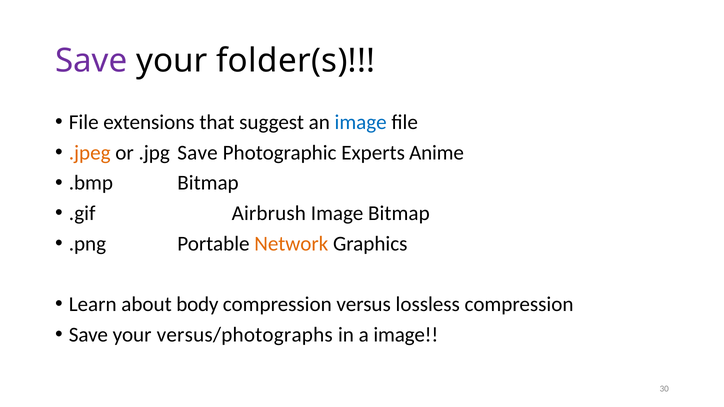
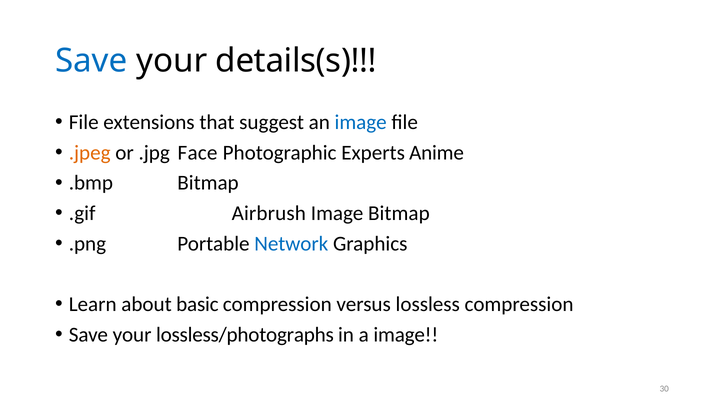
Save at (91, 61) colour: purple -> blue
folder(s: folder(s -> details(s
.jpg Save: Save -> Face
Network colour: orange -> blue
body: body -> basic
versus/photographs: versus/photographs -> lossless/photographs
